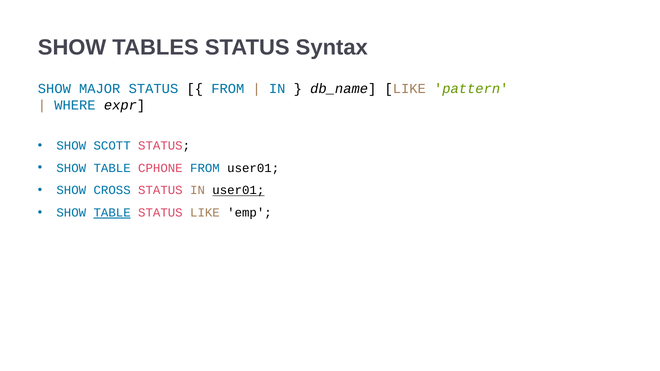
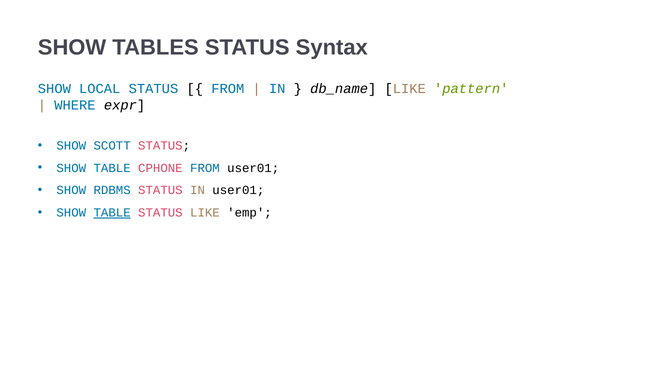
MAJOR: MAJOR -> LOCAL
CROSS: CROSS -> RDBMS
user01 at (238, 190) underline: present -> none
